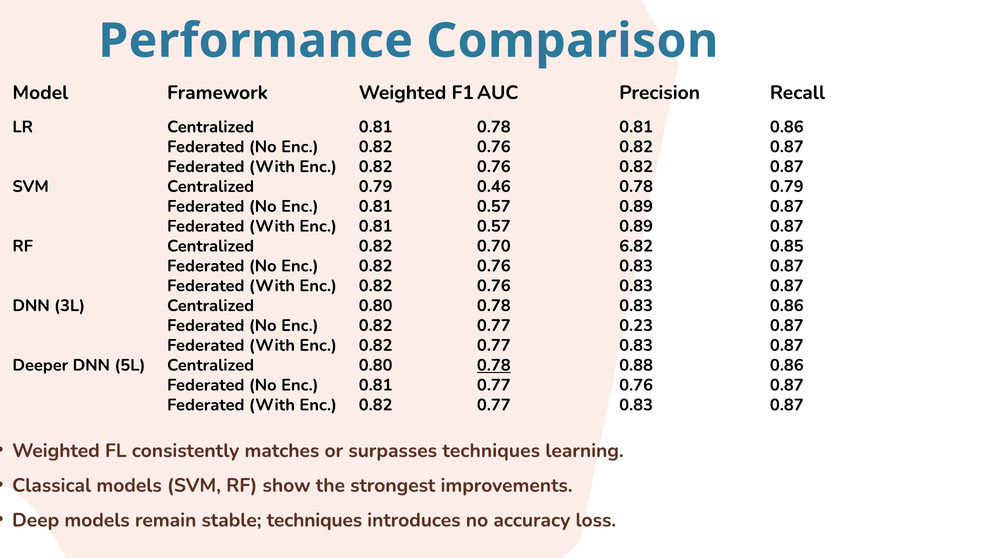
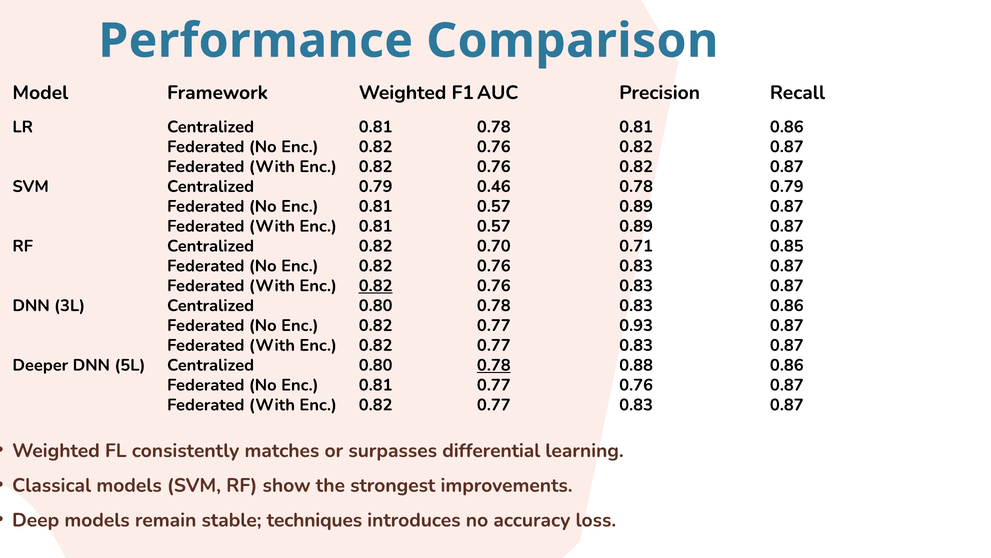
6.82: 6.82 -> 0.71
0.82 at (376, 285) underline: none -> present
0.23: 0.23 -> 0.93
surpasses techniques: techniques -> differential
